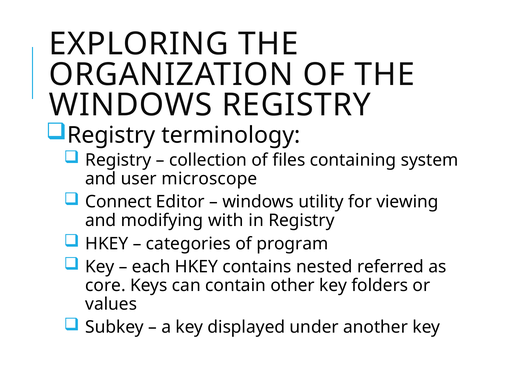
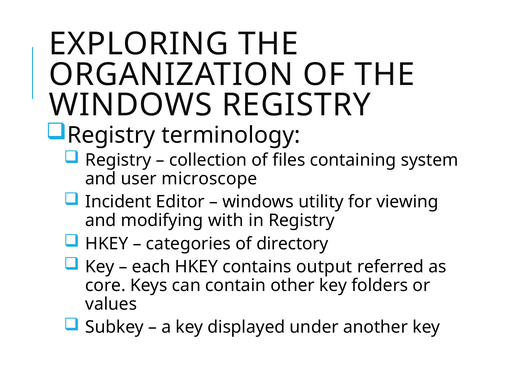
Connect: Connect -> Incident
program: program -> directory
nested: nested -> output
